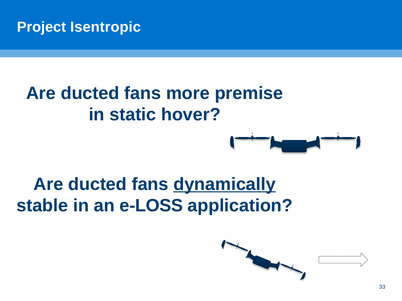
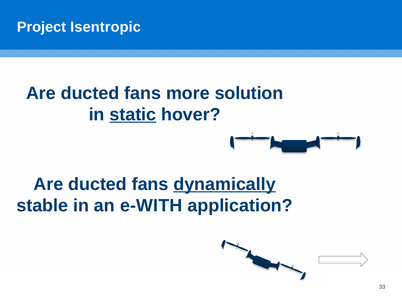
premise: premise -> solution
static underline: none -> present
e-LOSS: e-LOSS -> e-WITH
